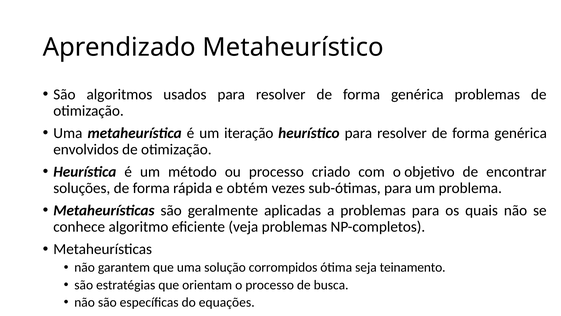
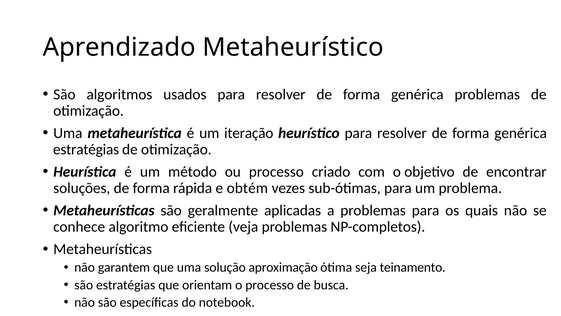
envolvidos at (86, 149): envolvidos -> estratégias
corrompidos: corrompidos -> aproximação
equações: equações -> notebook
